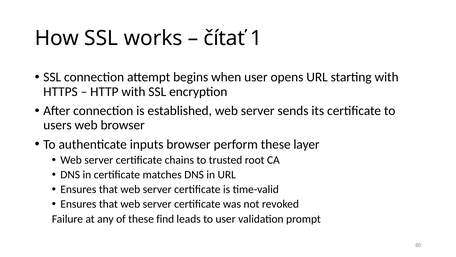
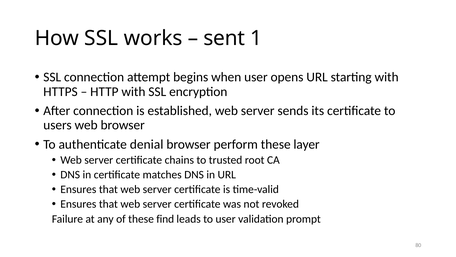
čítať: čítať -> sent
inputs: inputs -> denial
